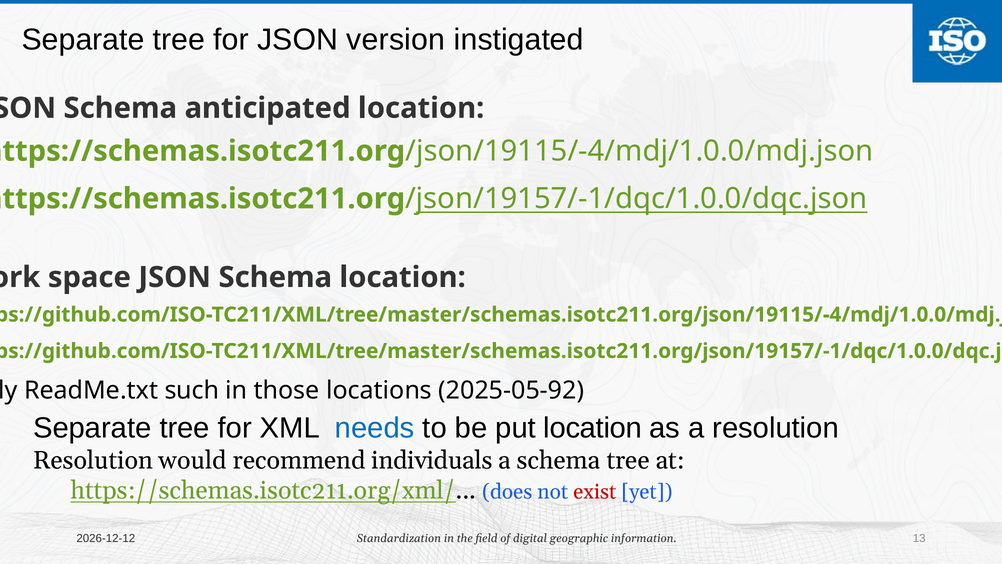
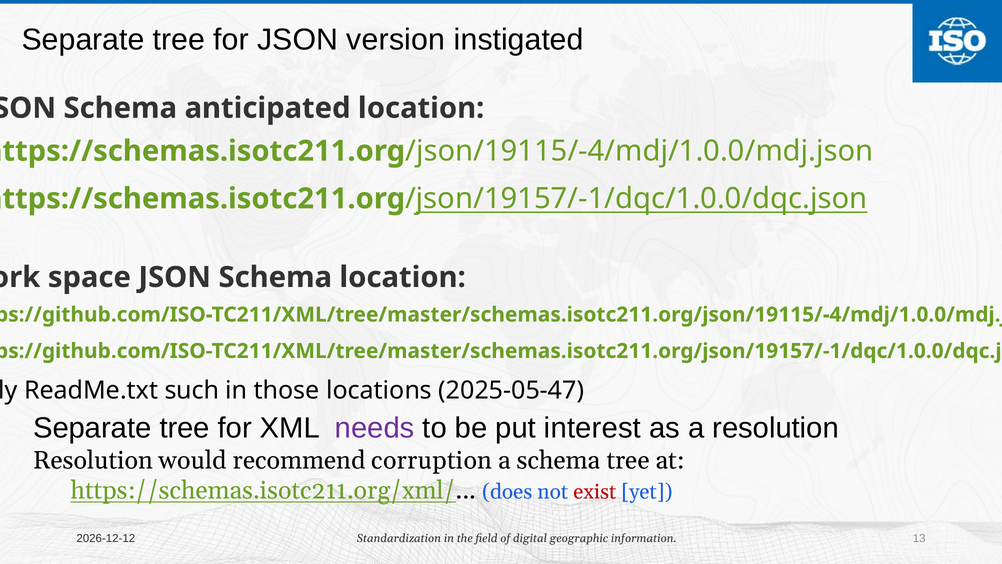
2025-05-92: 2025-05-92 -> 2025-05-47
needs colour: blue -> purple
put location: location -> interest
individuals: individuals -> corruption
